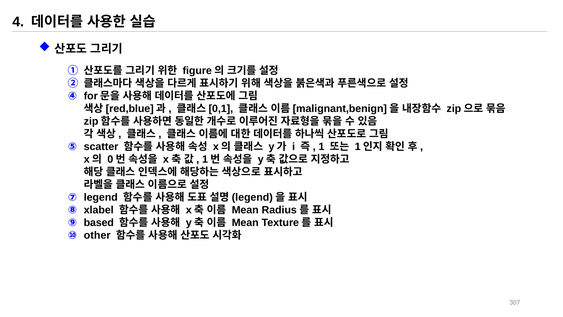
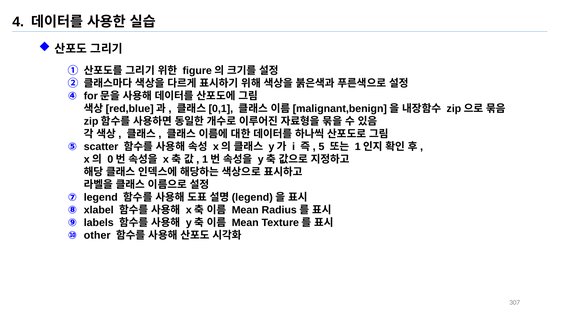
1: 1 -> 5
based: based -> labels
